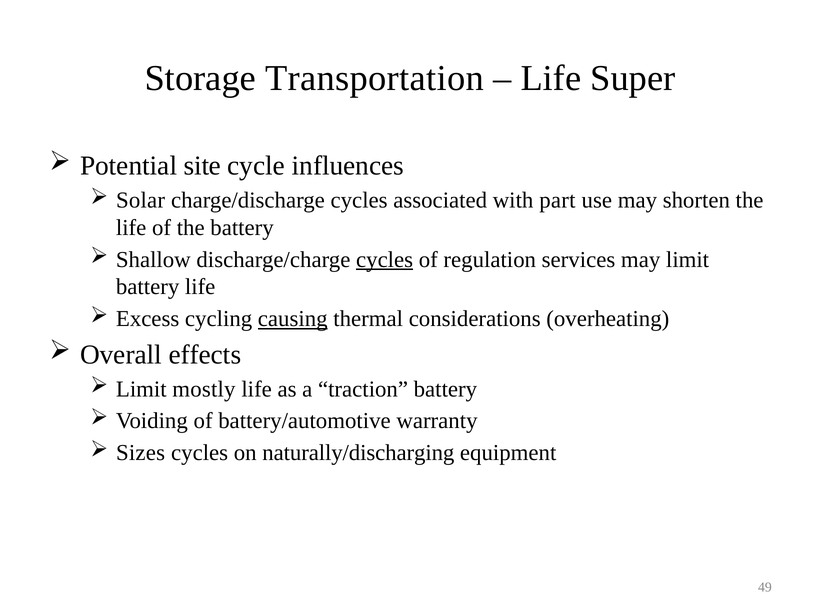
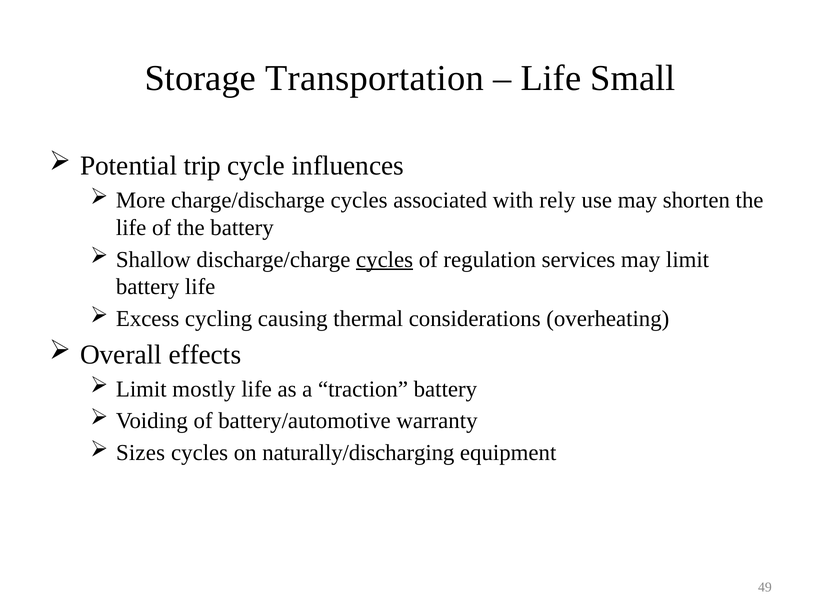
Super: Super -> Small
site: site -> trip
Solar: Solar -> More
part: part -> rely
causing underline: present -> none
